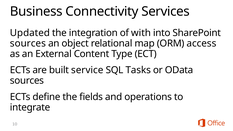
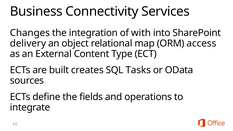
Updated: Updated -> Changes
sources at (28, 43): sources -> delivery
service: service -> creates
